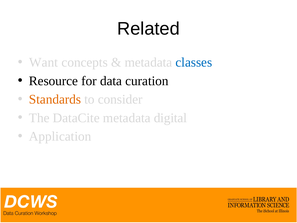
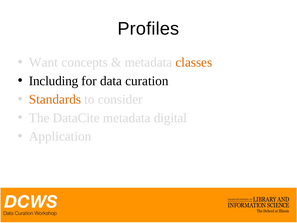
Related: Related -> Profiles
classes colour: blue -> orange
Resource: Resource -> Including
